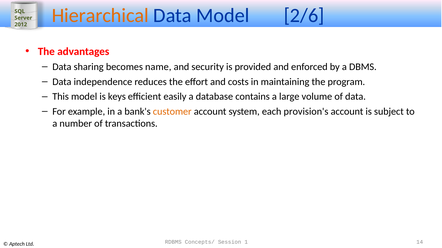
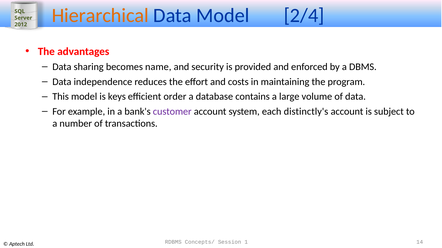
2/6: 2/6 -> 2/4
easily: easily -> order
customer colour: orange -> purple
provision's: provision's -> distinctly's
